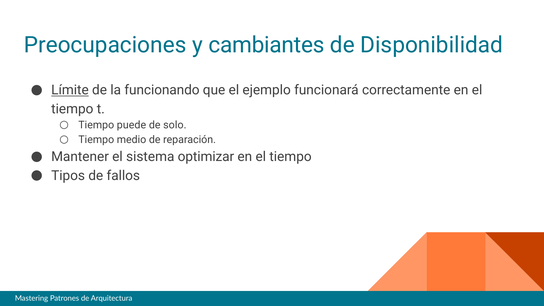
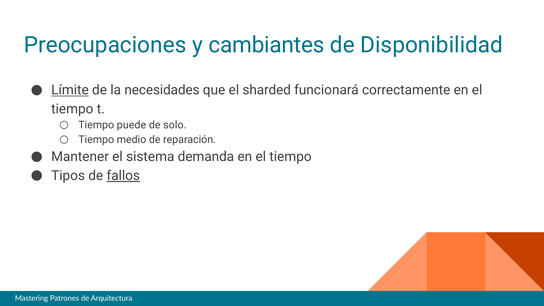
funcionando: funcionando -> necesidades
ejemplo: ejemplo -> sharded
optimizar: optimizar -> demanda
fallos underline: none -> present
